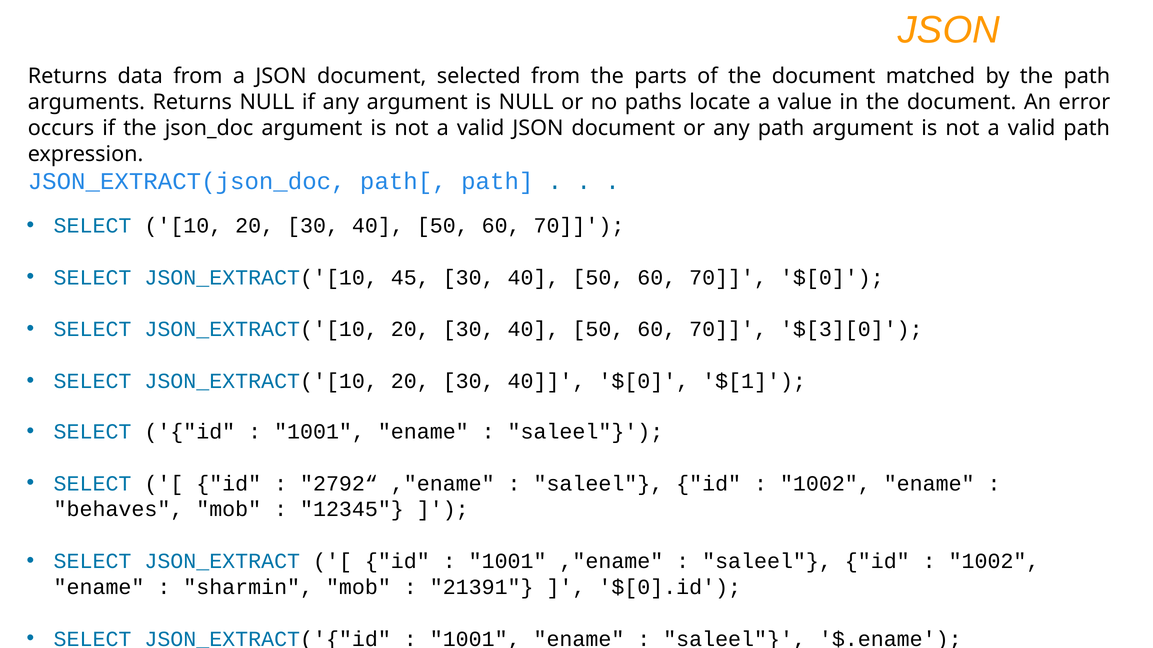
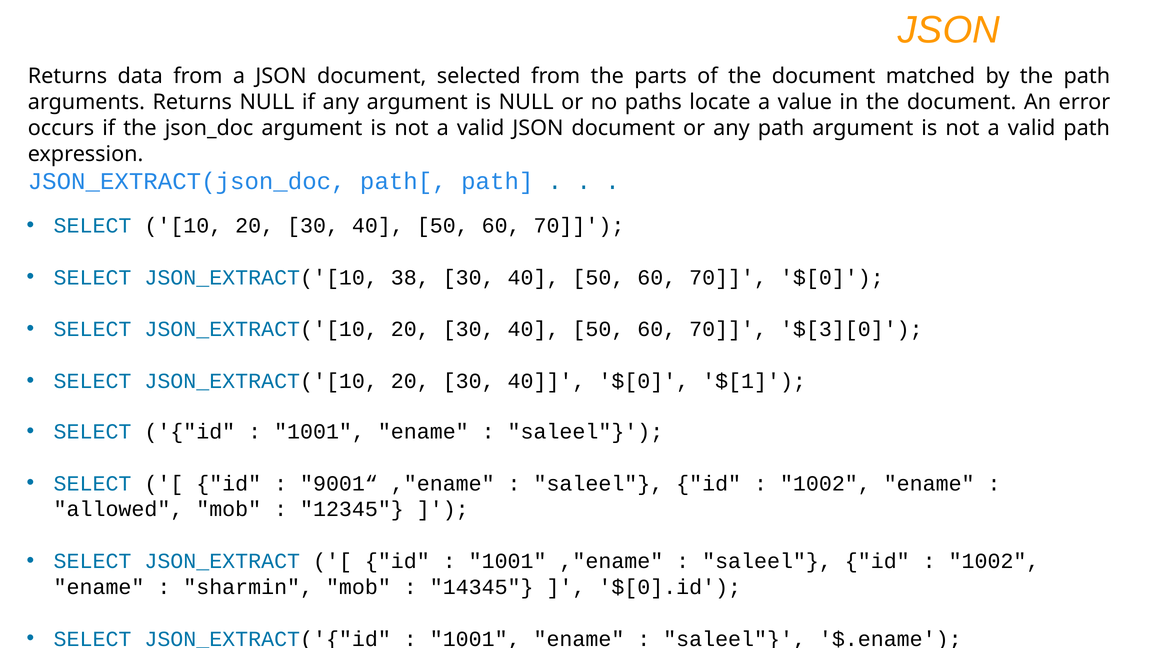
45: 45 -> 38
2792“: 2792“ -> 9001“
behaves: behaves -> allowed
21391: 21391 -> 14345
